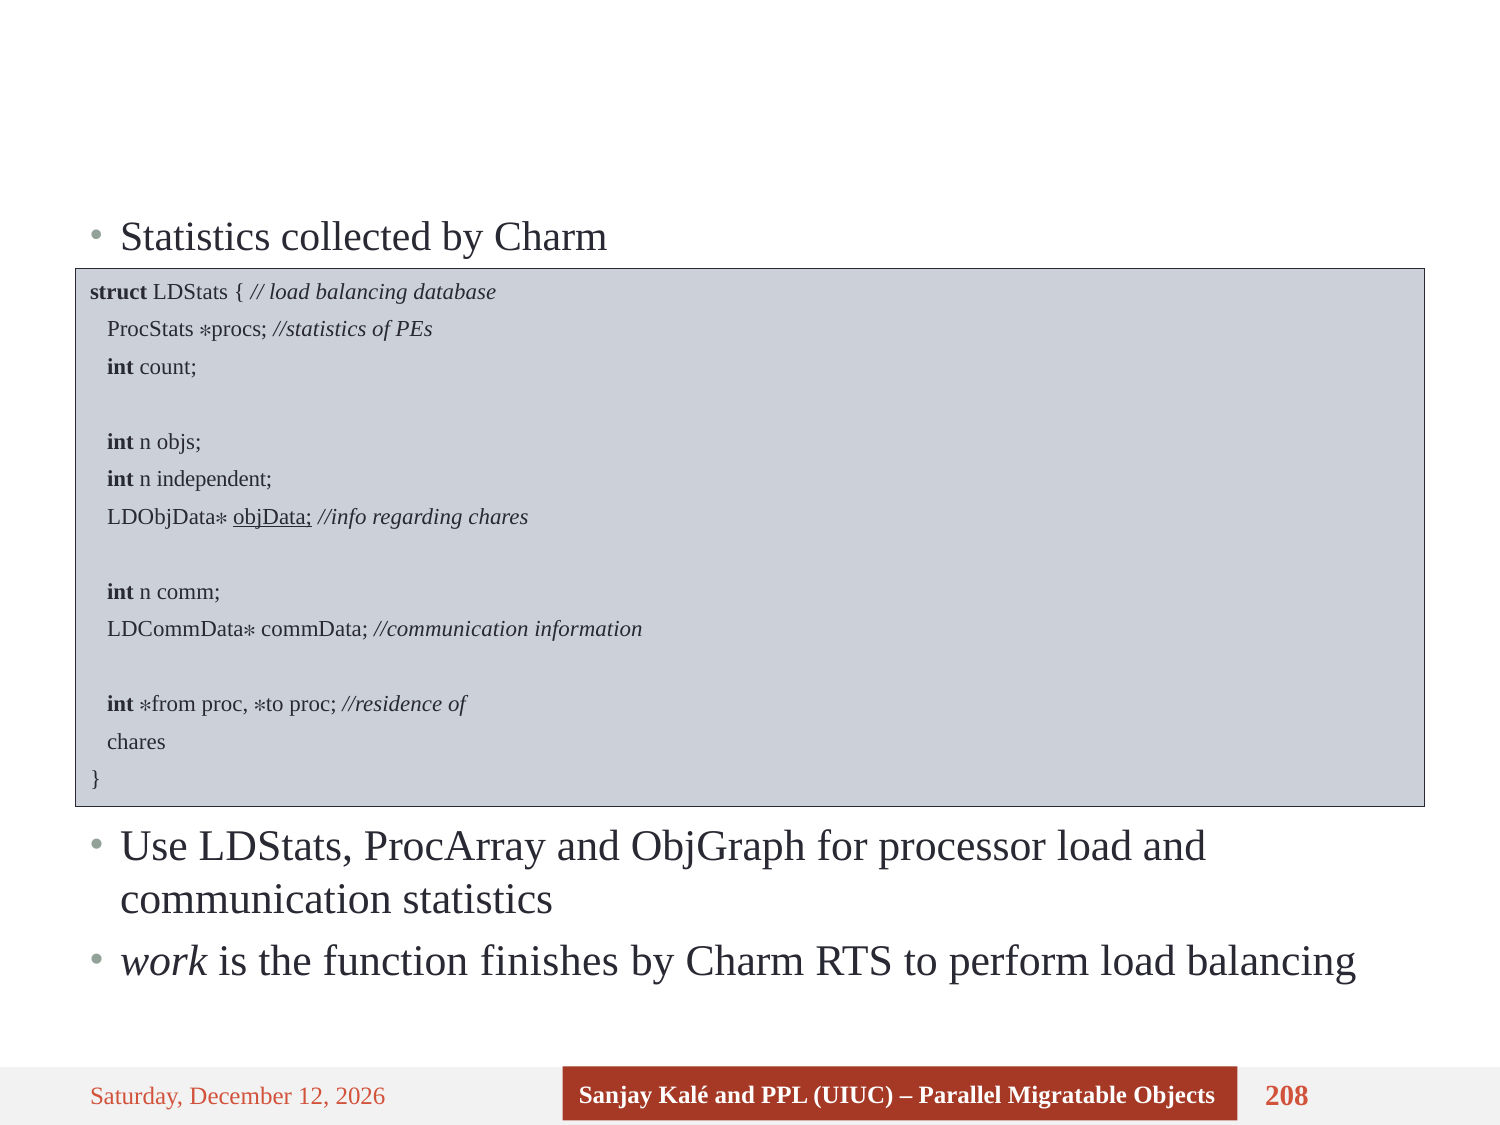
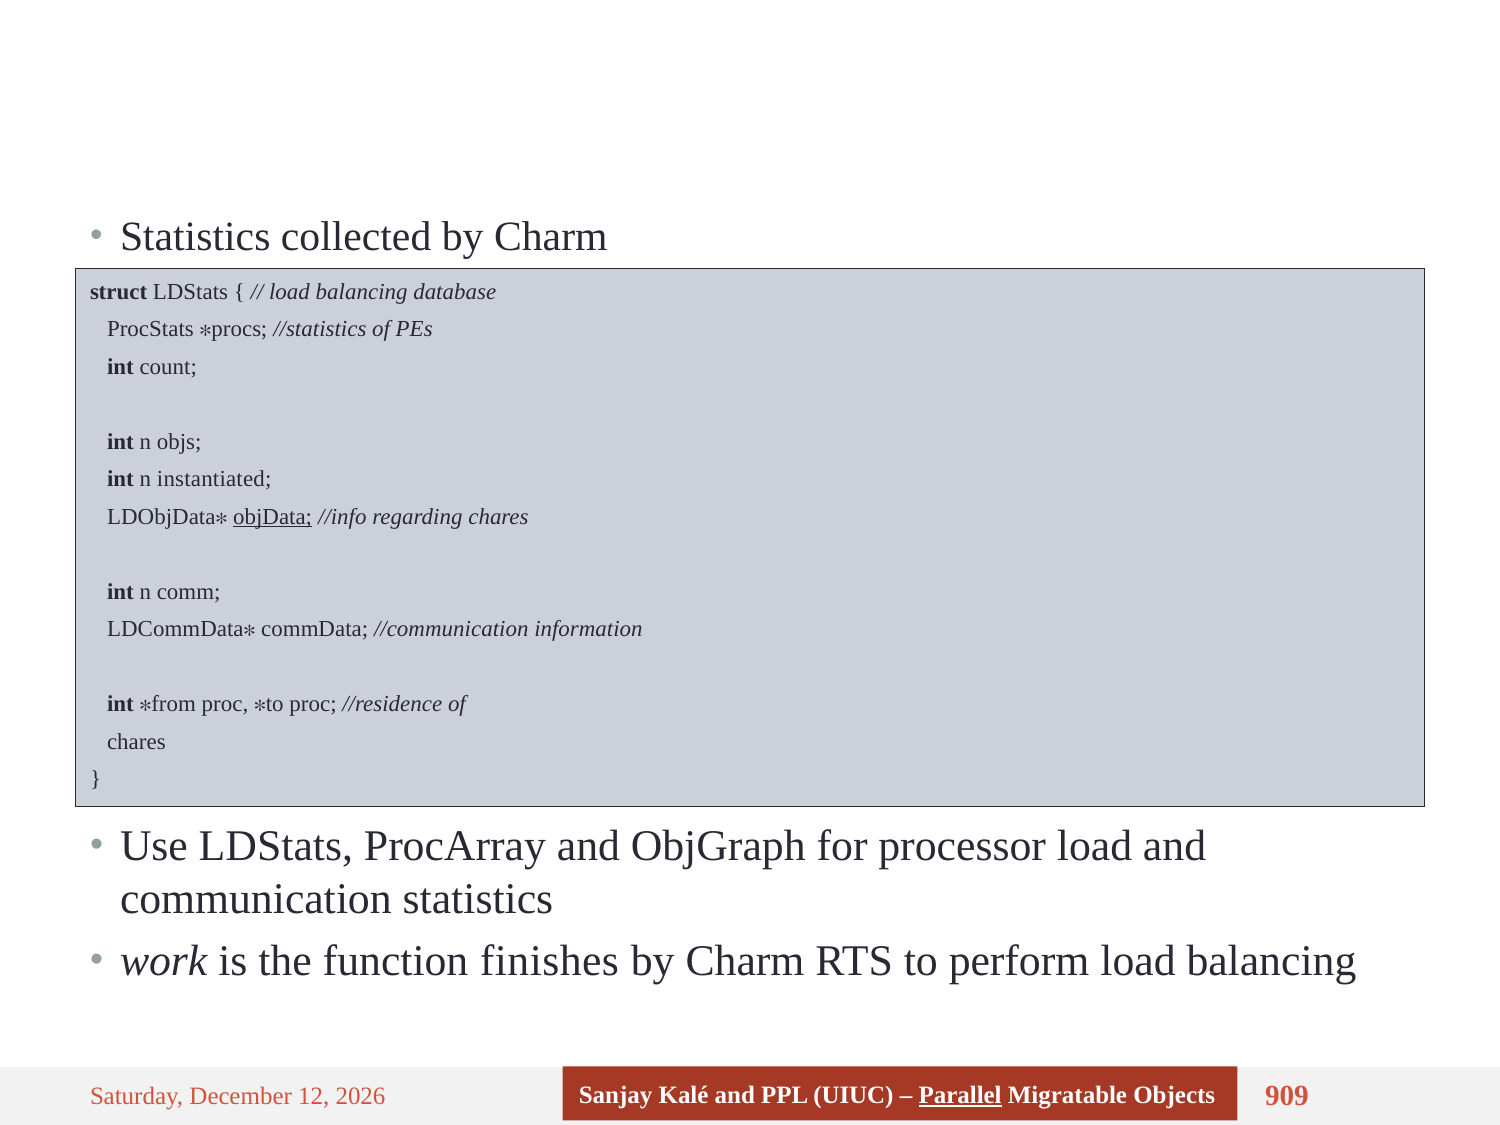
independent: independent -> instantiated
Parallel underline: none -> present
208: 208 -> 909
